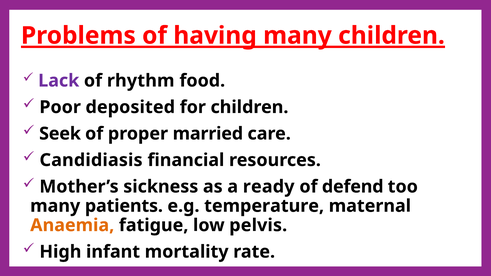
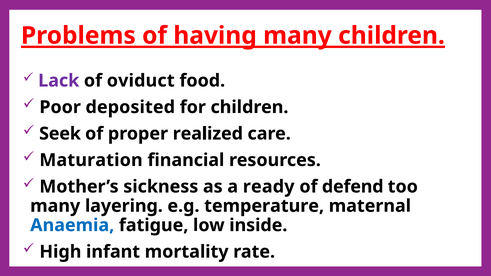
rhythm: rhythm -> oviduct
married: married -> realized
Candidiasis: Candidiasis -> Maturation
patients: patients -> layering
Anaemia colour: orange -> blue
pelvis: pelvis -> inside
